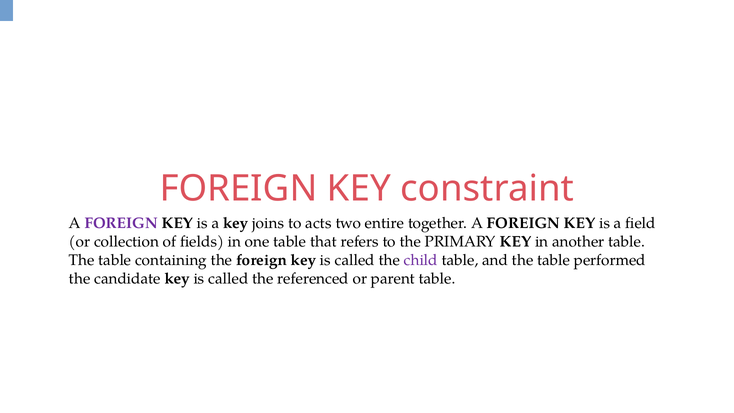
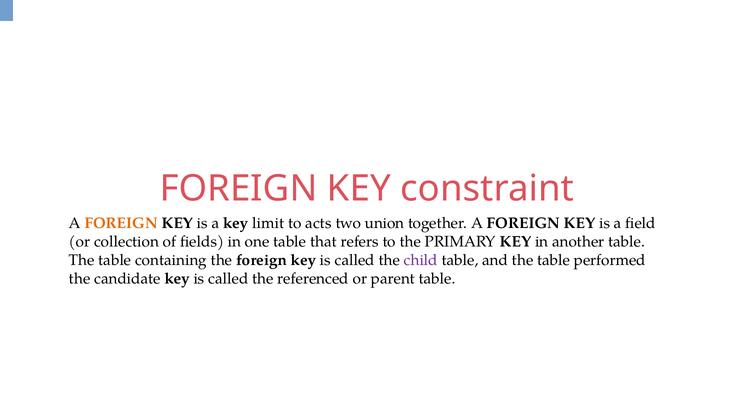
FOREIGN at (121, 223) colour: purple -> orange
joins: joins -> limit
entire: entire -> union
